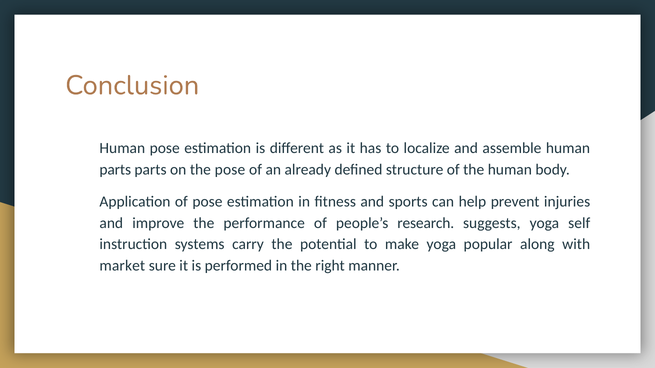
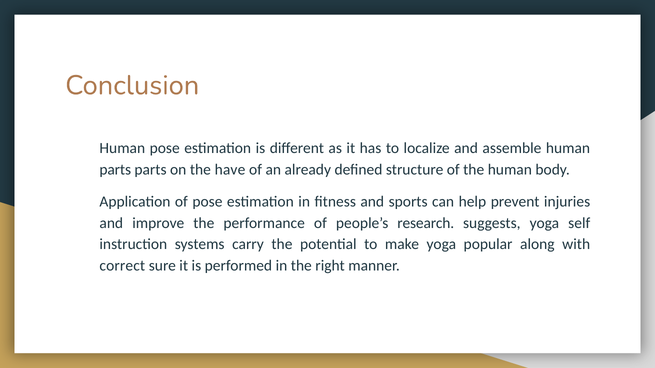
the pose: pose -> have
market: market -> correct
